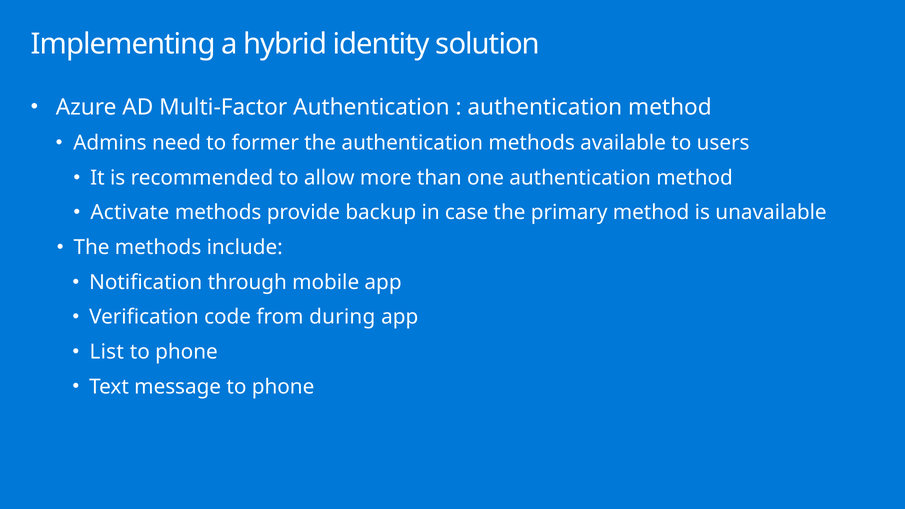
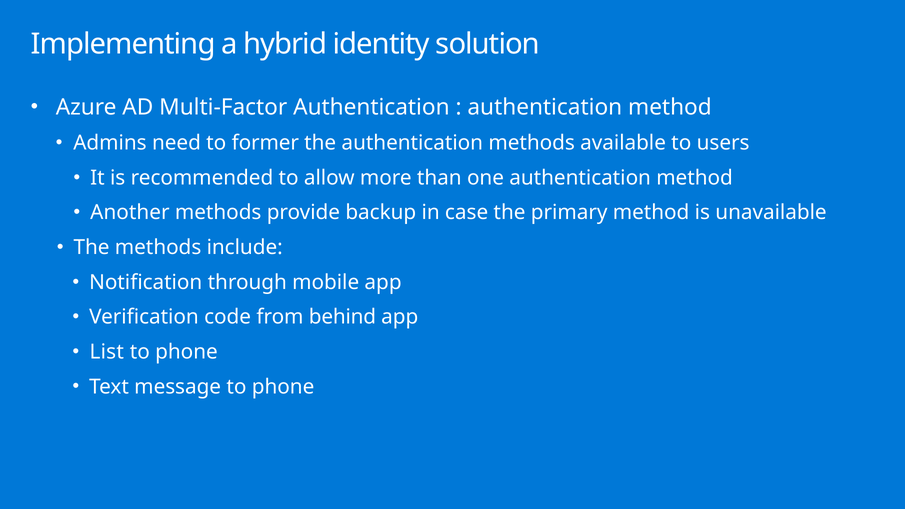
Activate: Activate -> Another
during: during -> behind
